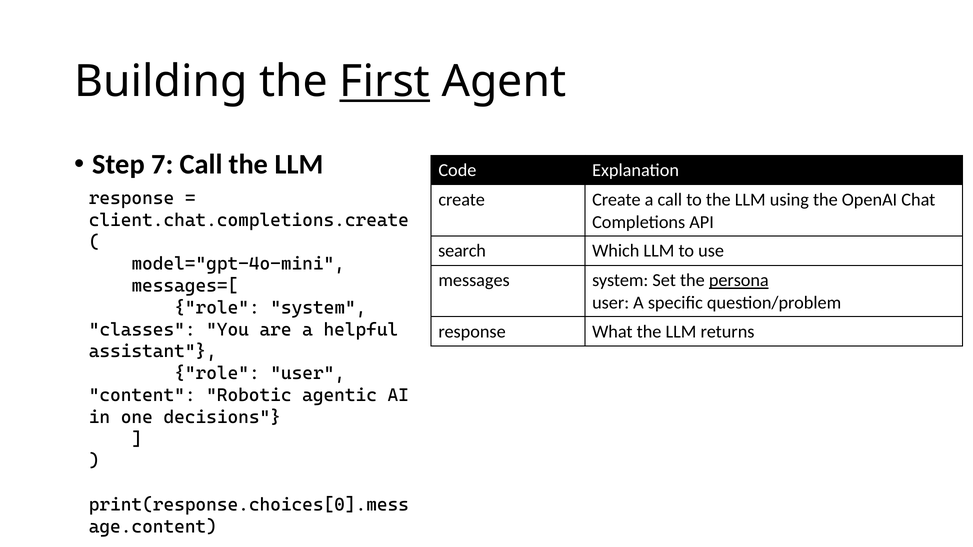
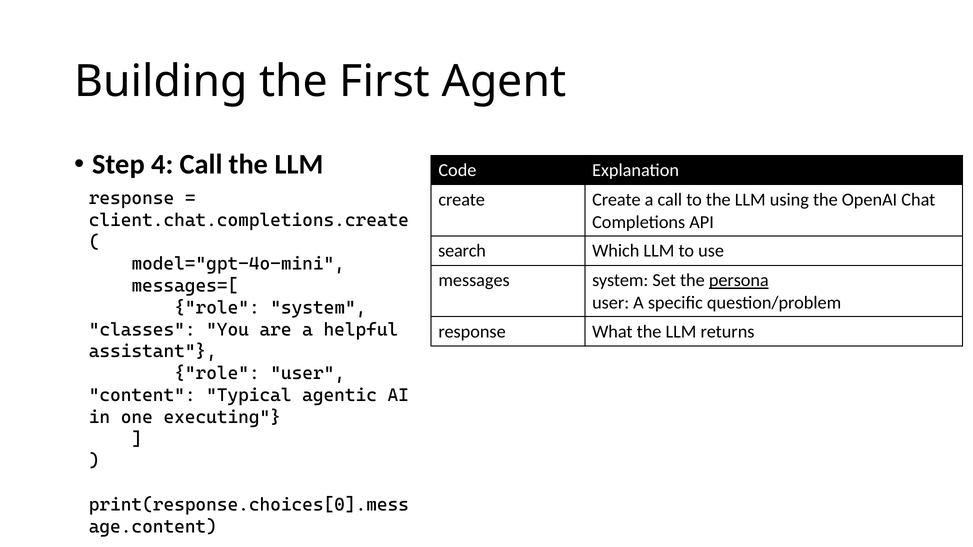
First underline: present -> none
7: 7 -> 4
Robotic: Robotic -> Typical
decisions: decisions -> executing
